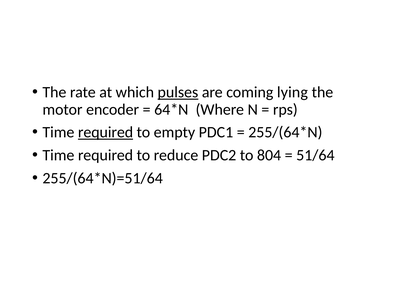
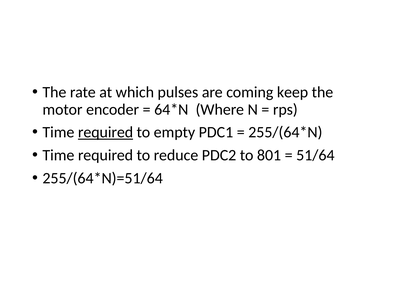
pulses underline: present -> none
lying: lying -> keep
804: 804 -> 801
